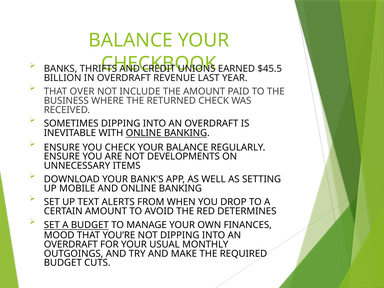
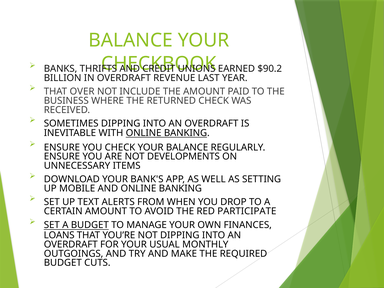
$45.5: $45.5 -> $90.2
DETERMINES: DETERMINES -> PARTICIPATE
MOOD: MOOD -> LOANS
